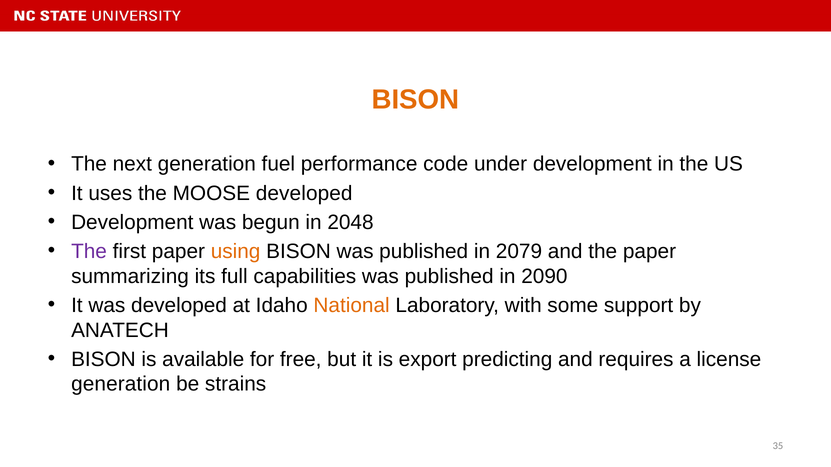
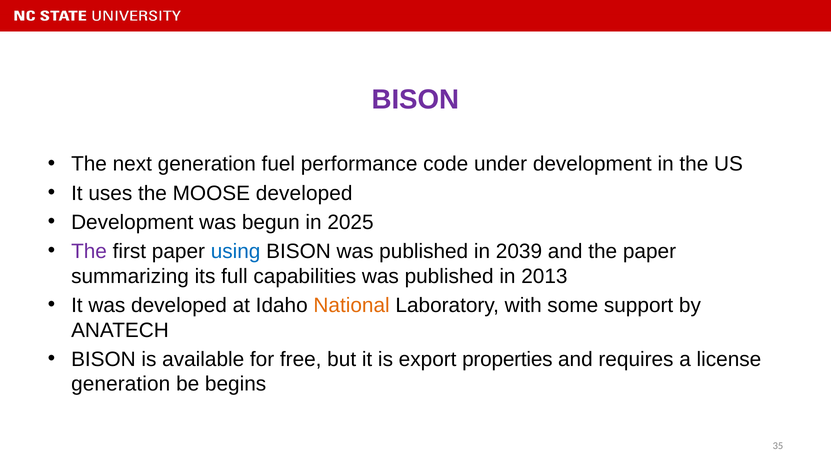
BISON at (415, 100) colour: orange -> purple
2048: 2048 -> 2025
using colour: orange -> blue
2079: 2079 -> 2039
2090: 2090 -> 2013
predicting: predicting -> properties
strains: strains -> begins
